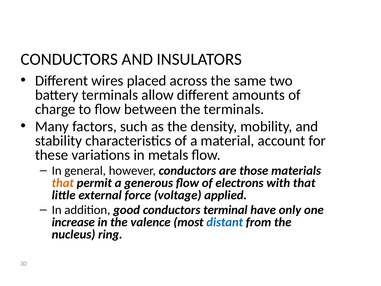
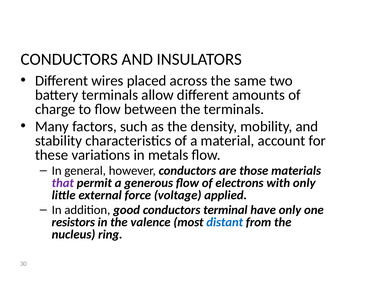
that at (63, 183) colour: orange -> purple
with that: that -> only
increase: increase -> resistors
